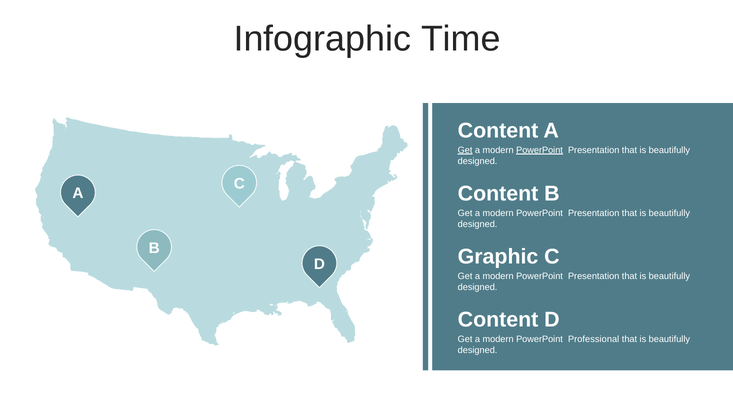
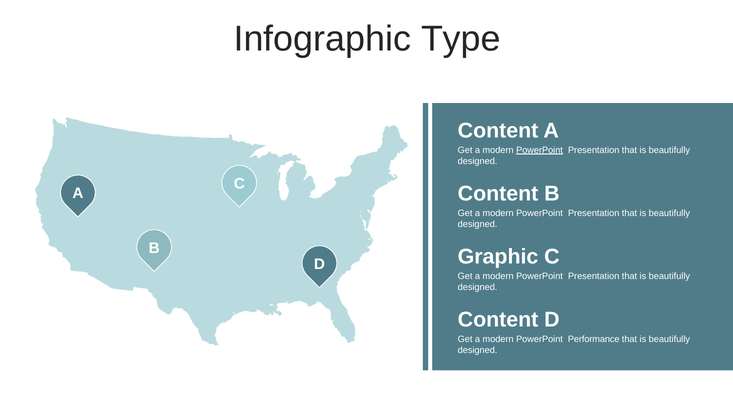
Time: Time -> Type
Get at (465, 150) underline: present -> none
Professional: Professional -> Performance
